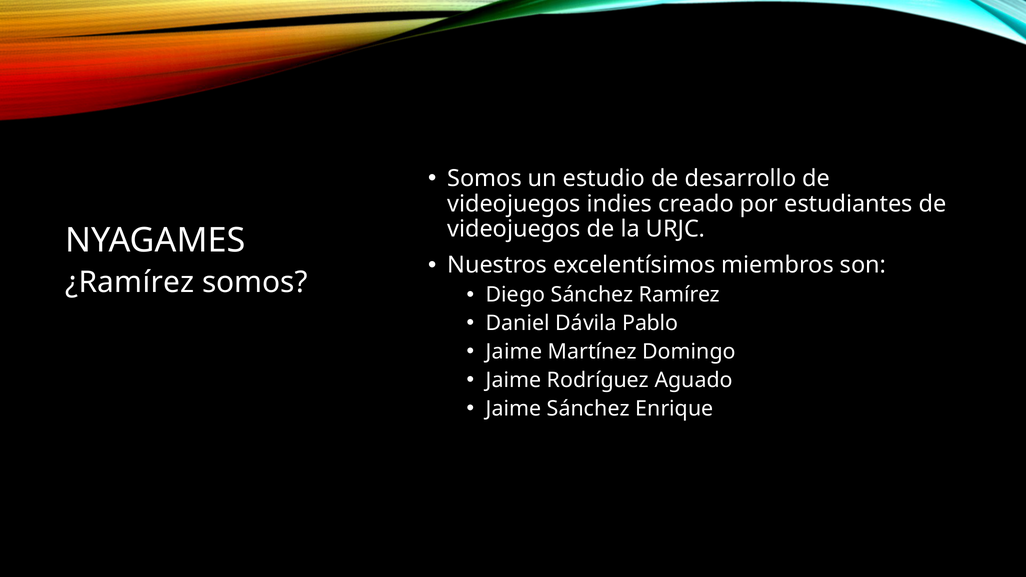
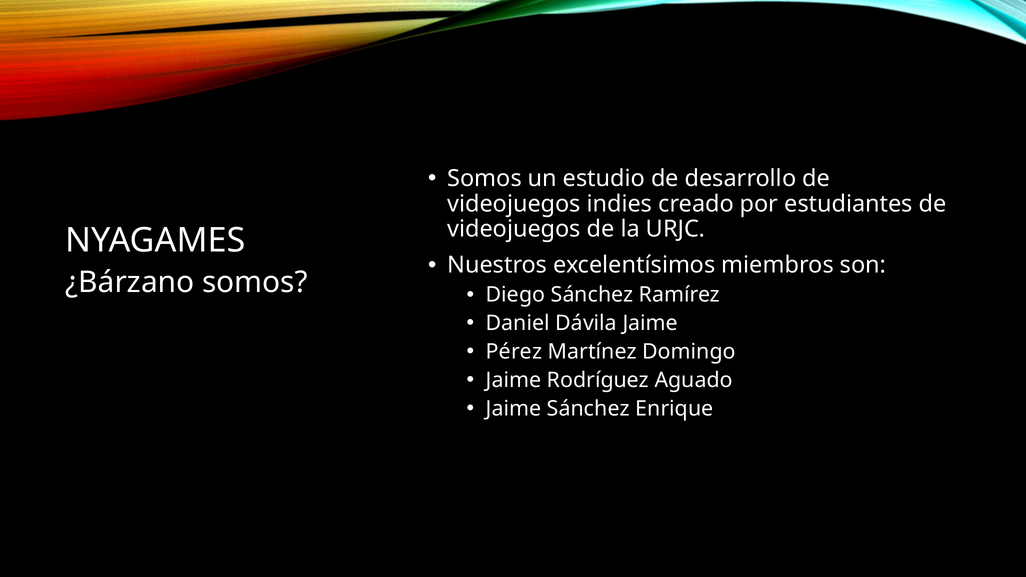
¿Ramírez: ¿Ramírez -> ¿Bárzano
Dávila Pablo: Pablo -> Jaime
Jaime at (514, 352): Jaime -> Pérez
